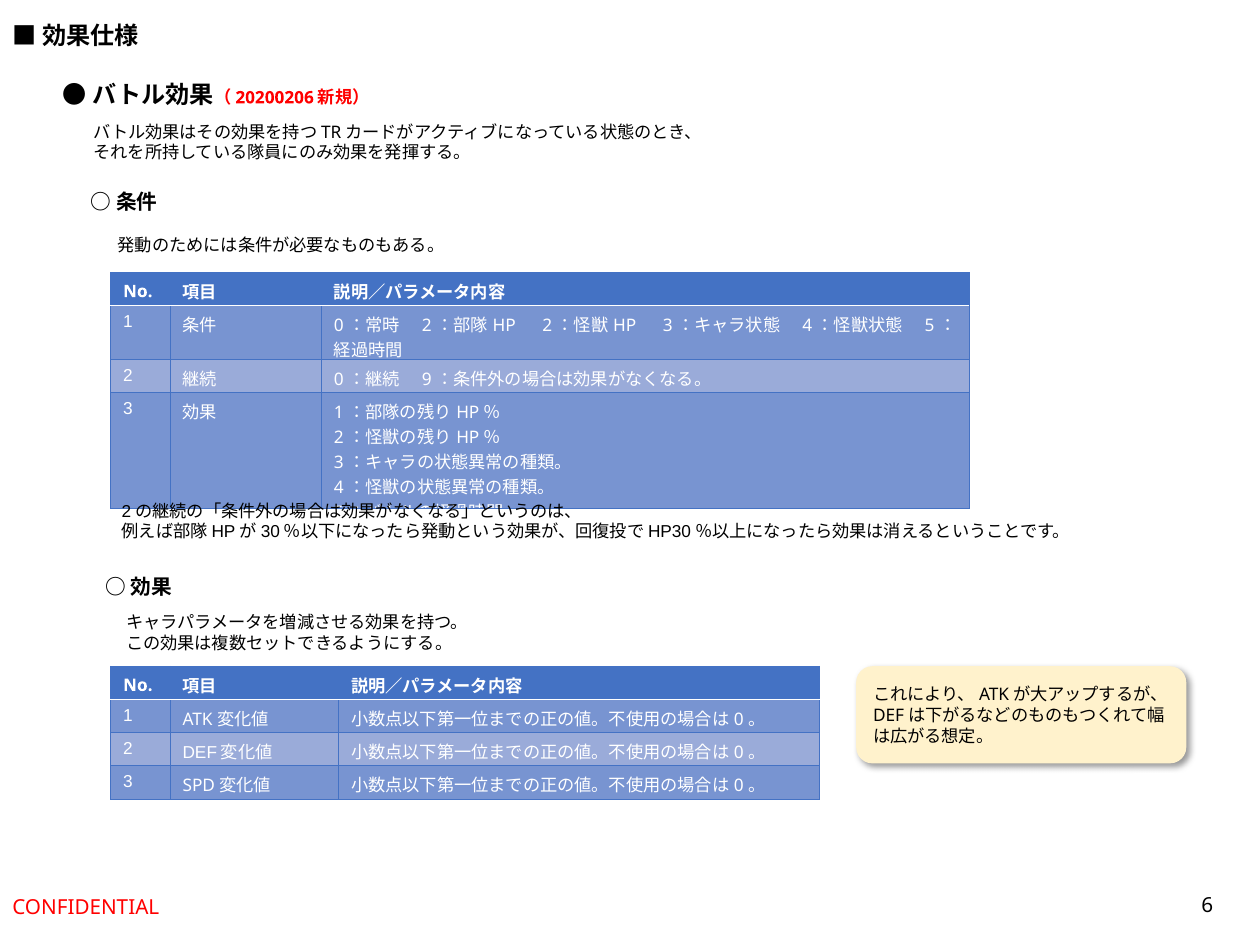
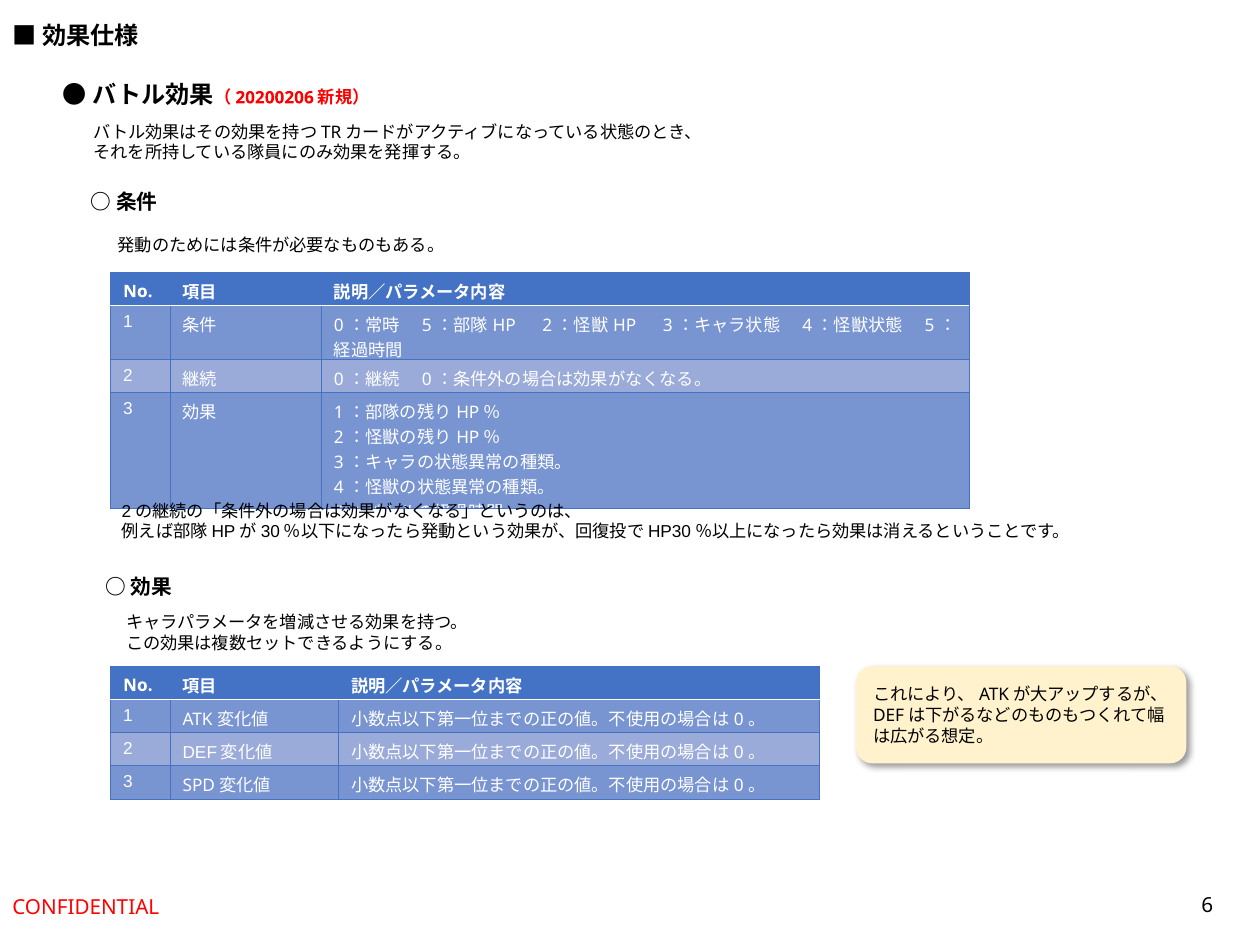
2 at (427, 326): 2 -> 5
9 at (427, 380): 9 -> 0
